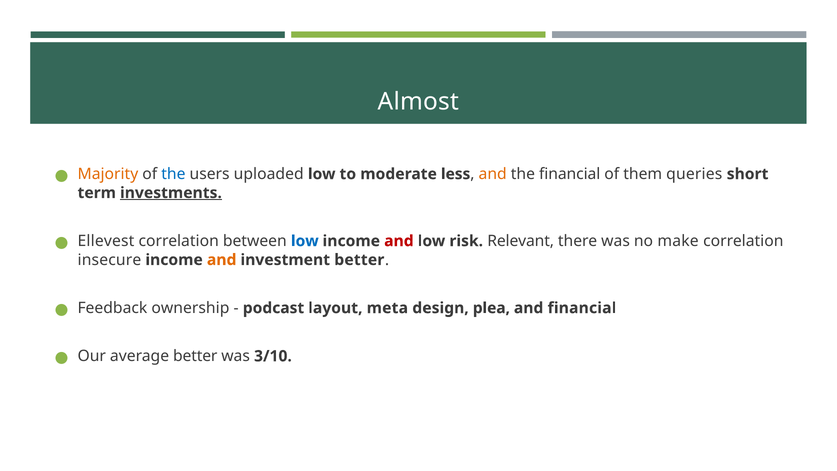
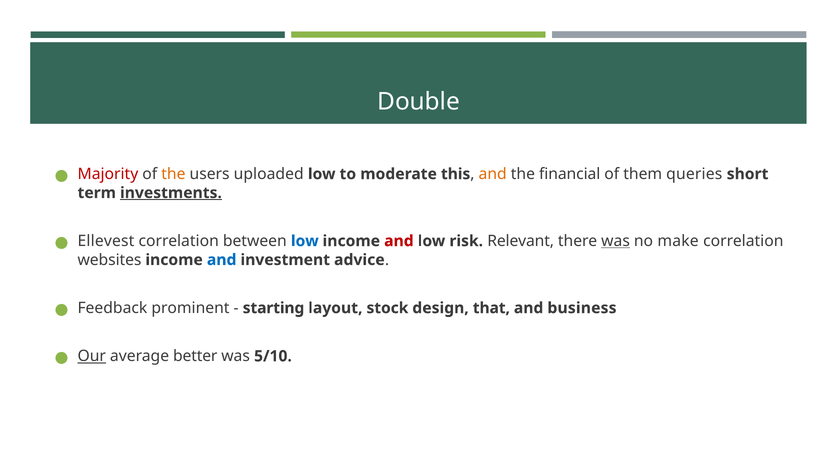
Almost: Almost -> Double
Majority colour: orange -> red
the at (173, 174) colour: blue -> orange
less: less -> this
was at (616, 241) underline: none -> present
insecure: insecure -> websites
and at (222, 260) colour: orange -> blue
investment better: better -> advice
ownership: ownership -> prominent
podcast: podcast -> starting
meta: meta -> stock
plea: plea -> that
and financial: financial -> business
Our underline: none -> present
3/10: 3/10 -> 5/10
